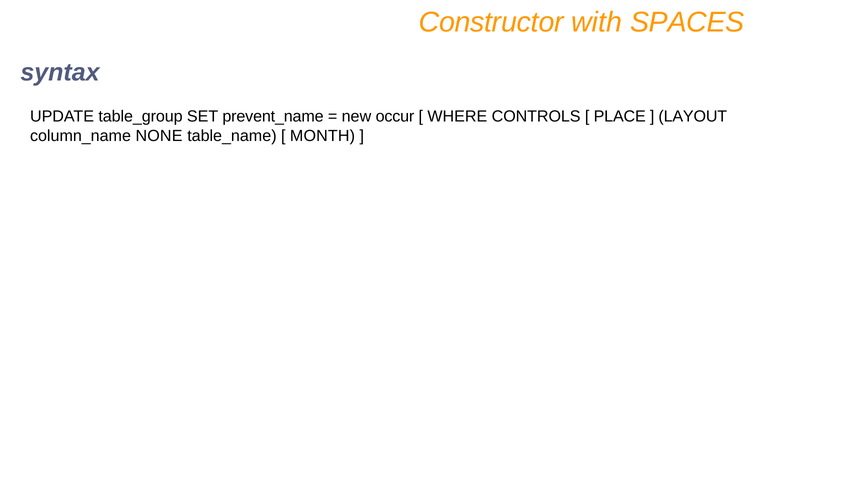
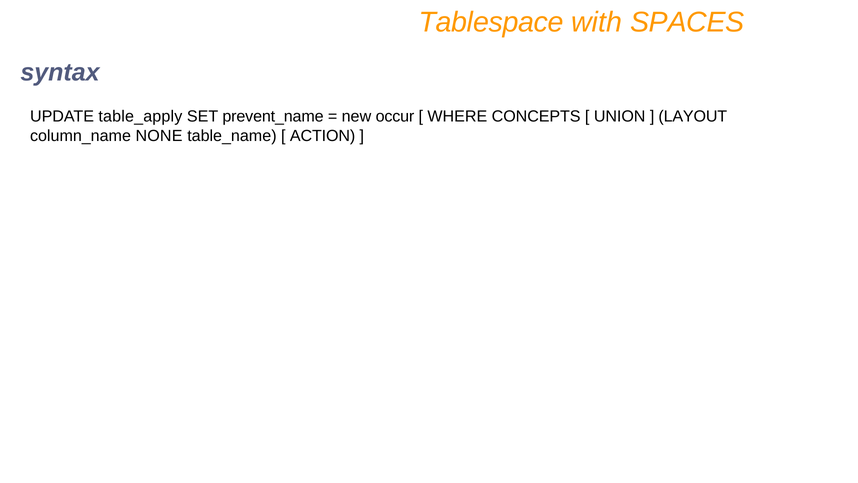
Constructor: Constructor -> Tablespace
table_group: table_group -> table_apply
CONTROLS: CONTROLS -> CONCEPTS
PLACE: PLACE -> UNION
MONTH: MONTH -> ACTION
